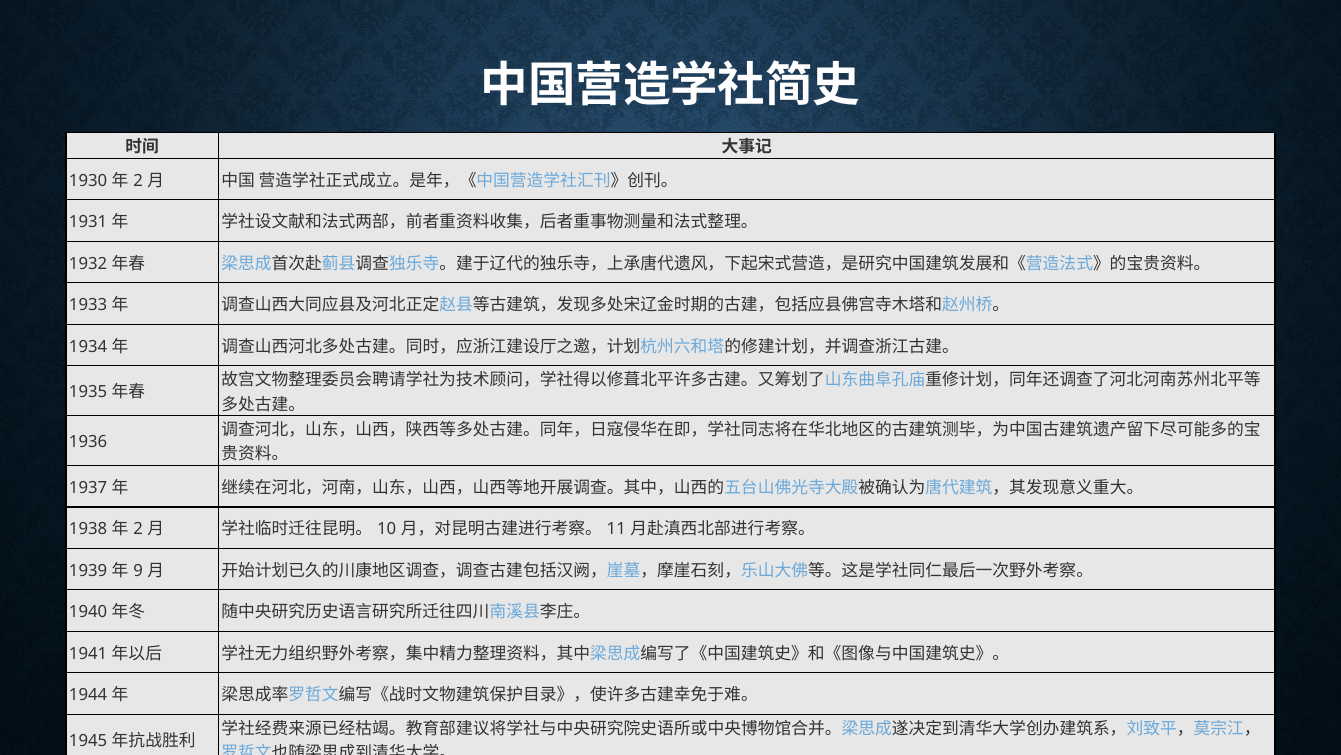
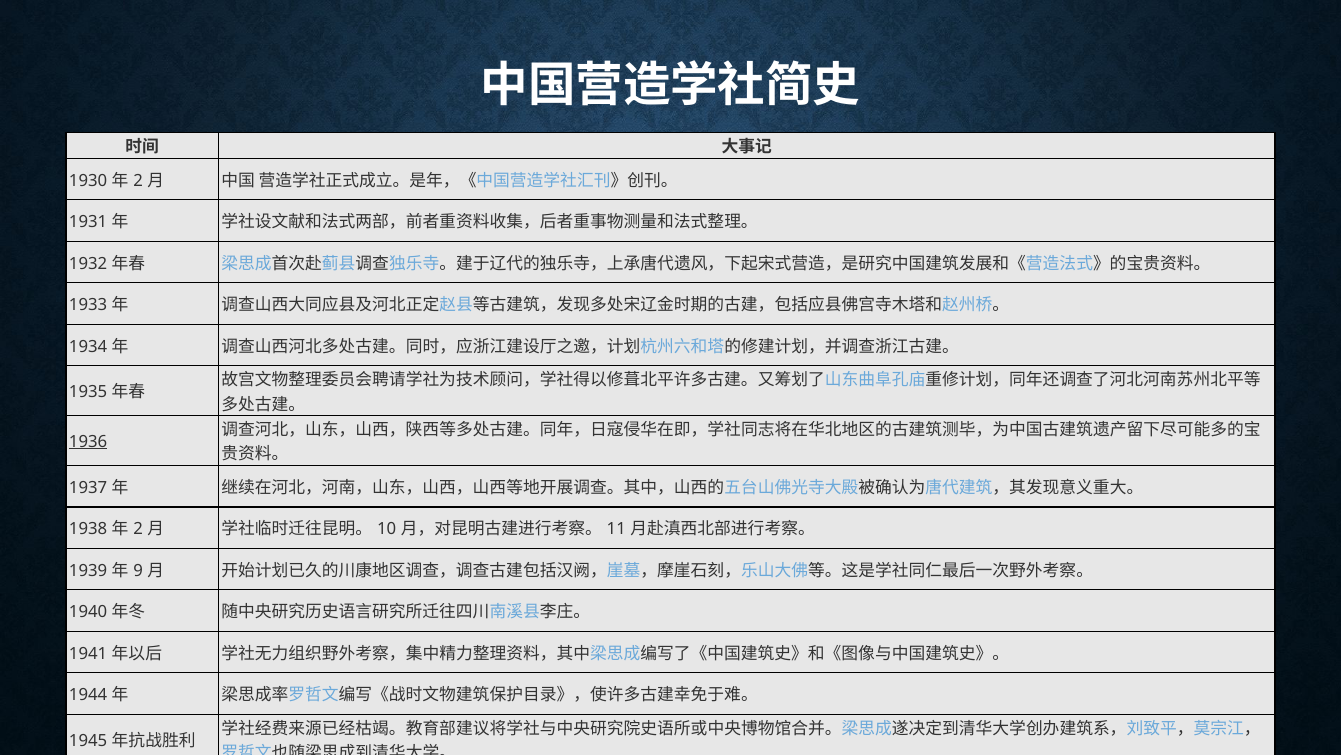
1936 underline: none -> present
